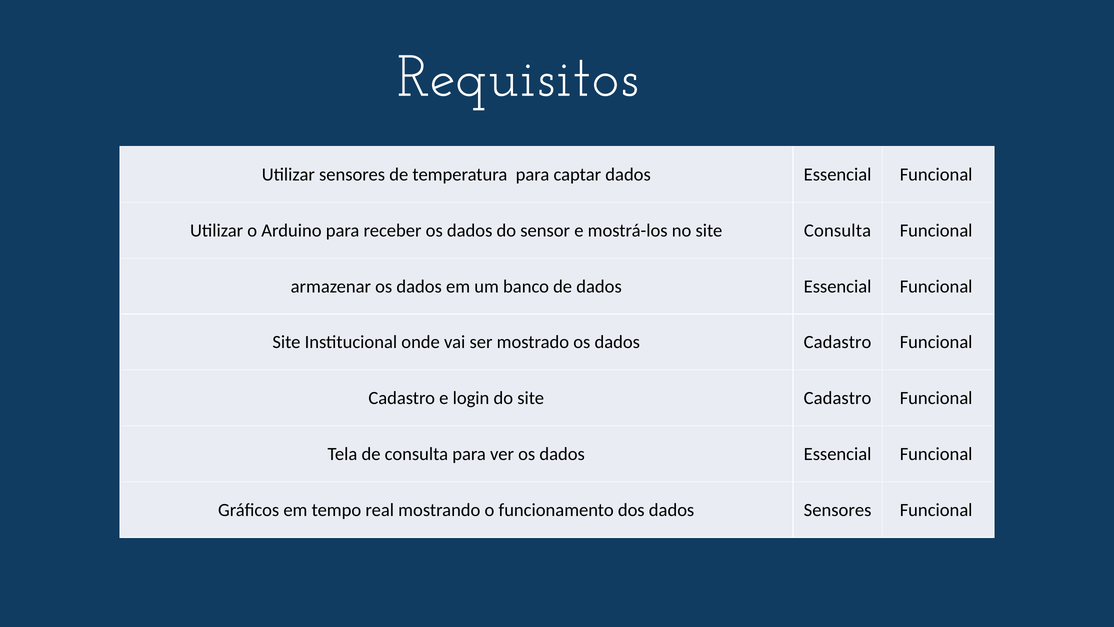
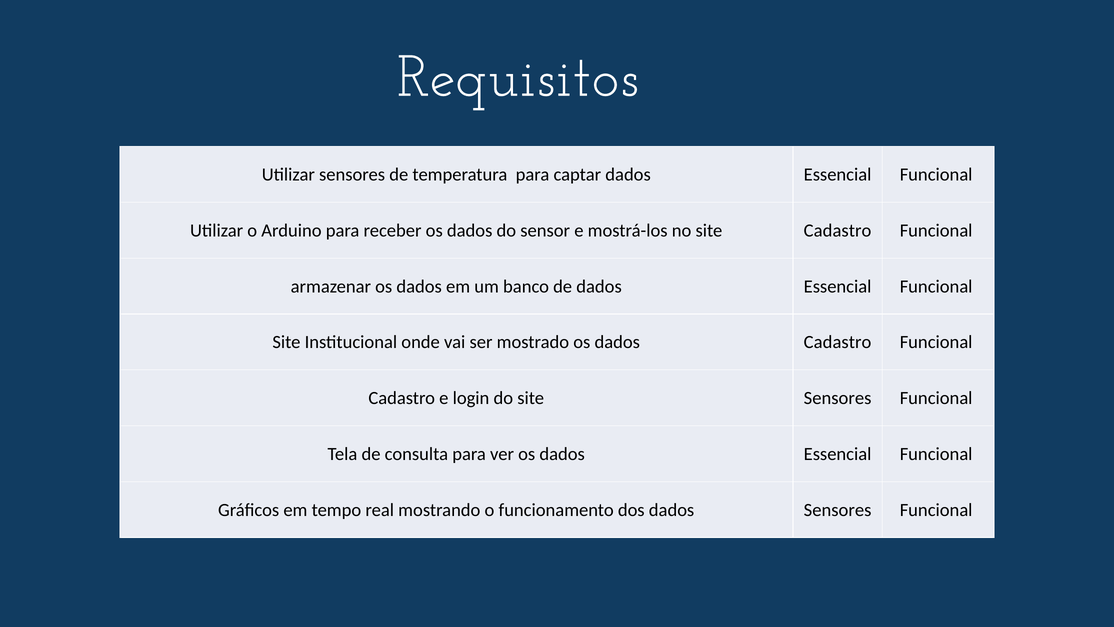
site Consulta: Consulta -> Cadastro
site Cadastro: Cadastro -> Sensores
